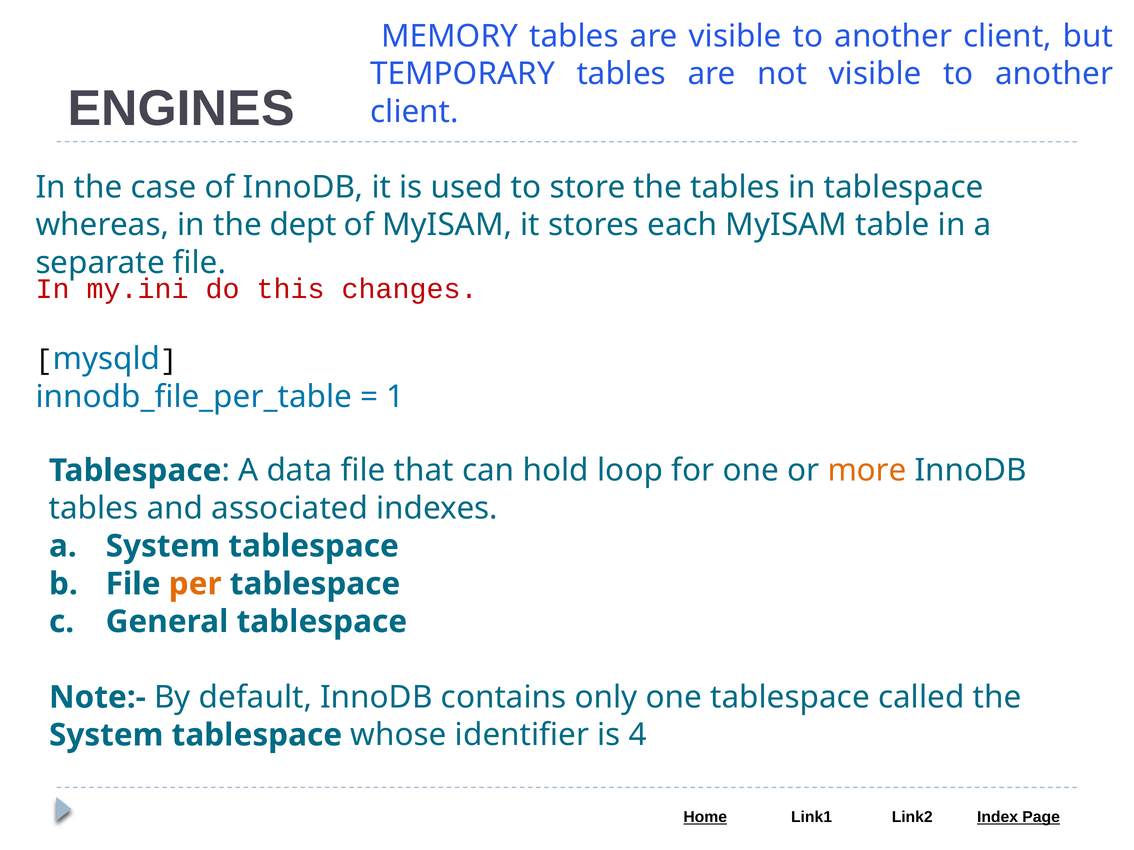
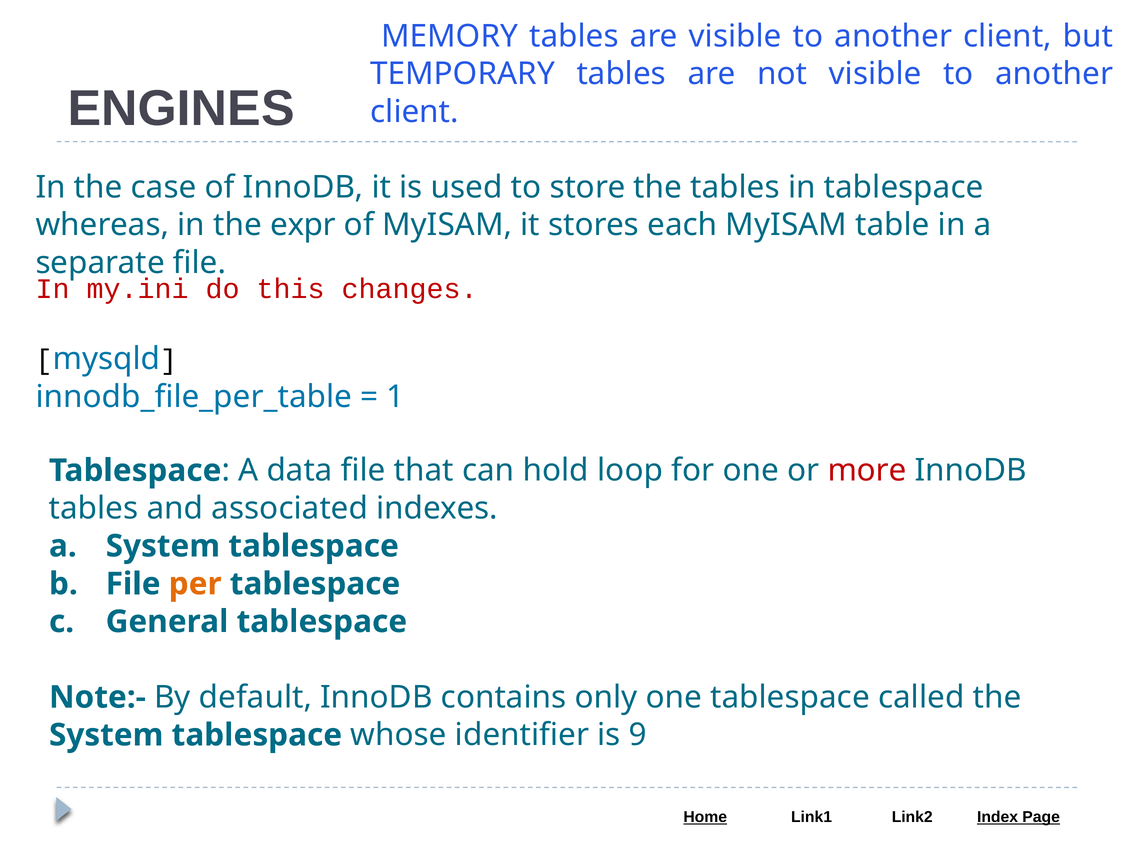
dept: dept -> expr
more colour: orange -> red
4: 4 -> 9
